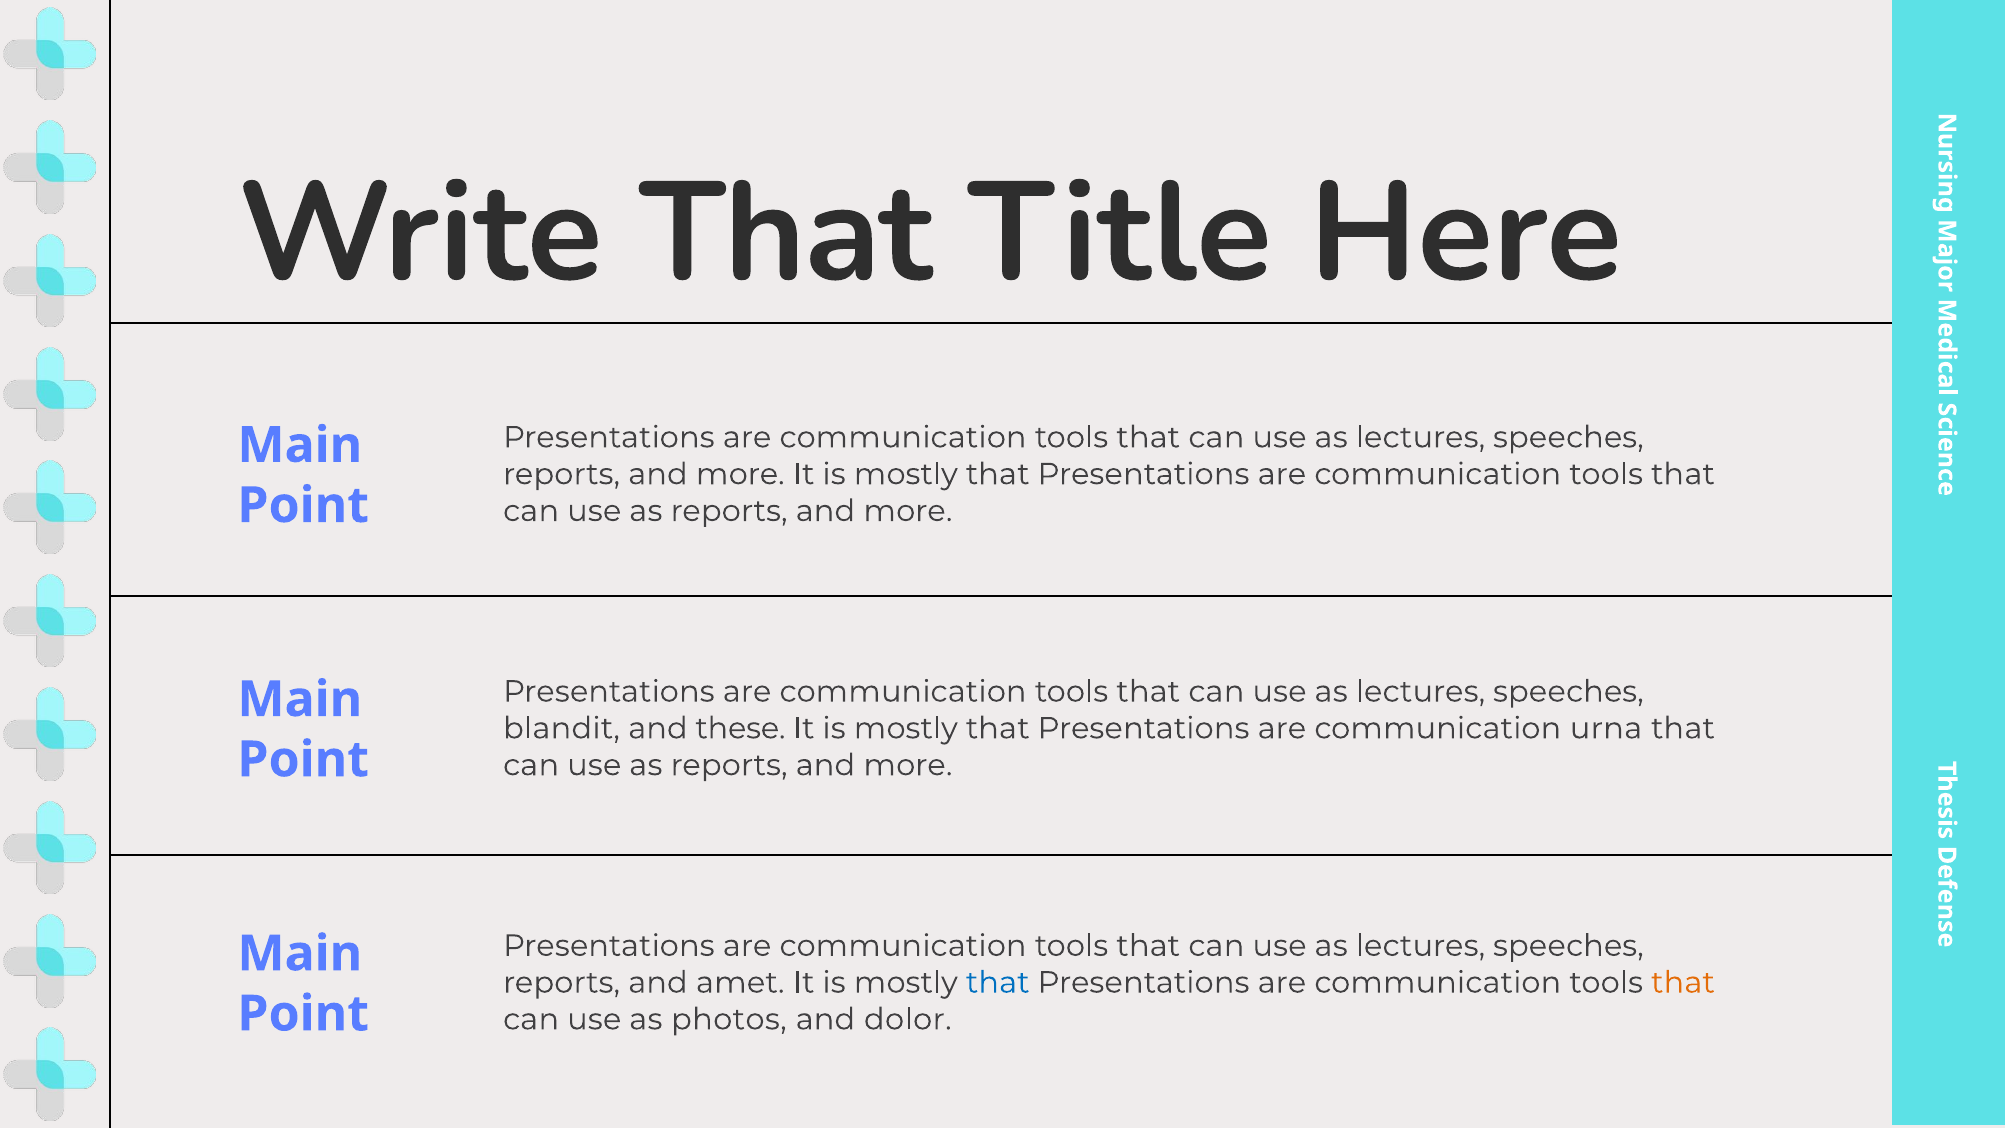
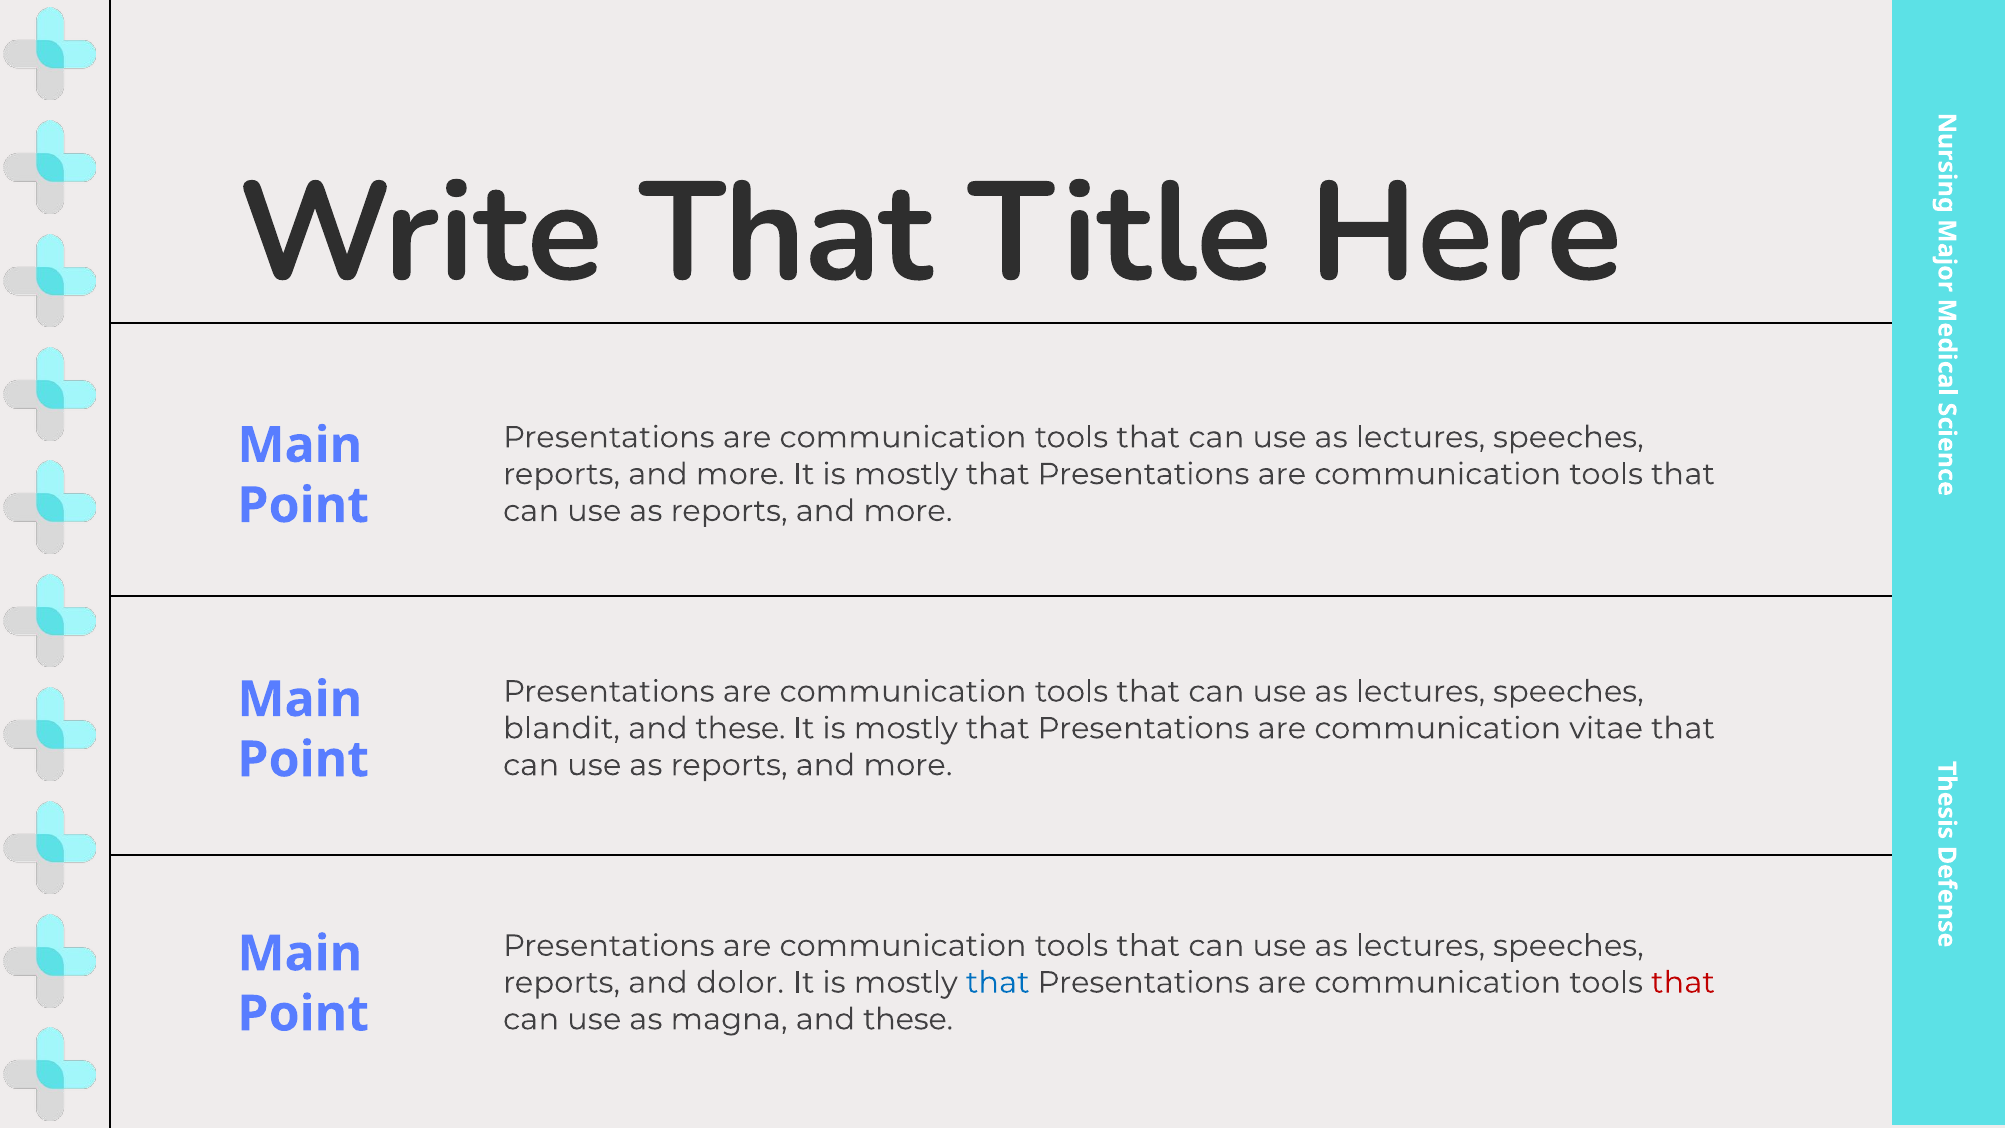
urna: urna -> vitae
amet: amet -> dolor
that at (1683, 982) colour: orange -> red
photos: photos -> magna
dolor at (908, 1019): dolor -> these
